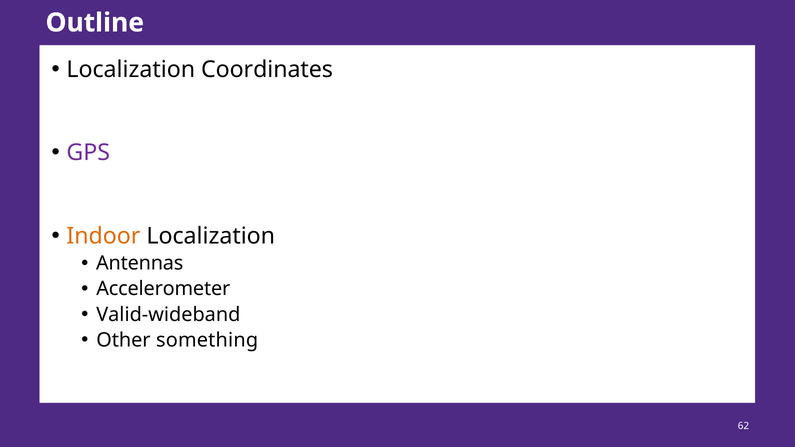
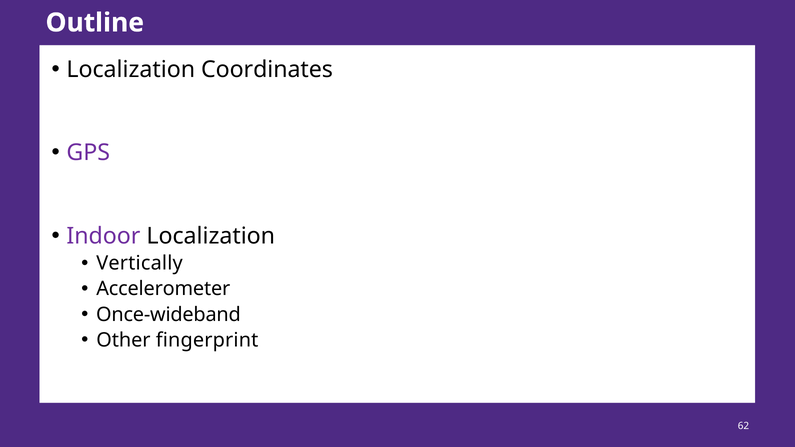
Indoor colour: orange -> purple
Antennas: Antennas -> Vertically
Valid-wideband: Valid-wideband -> Once-wideband
something: something -> fingerprint
